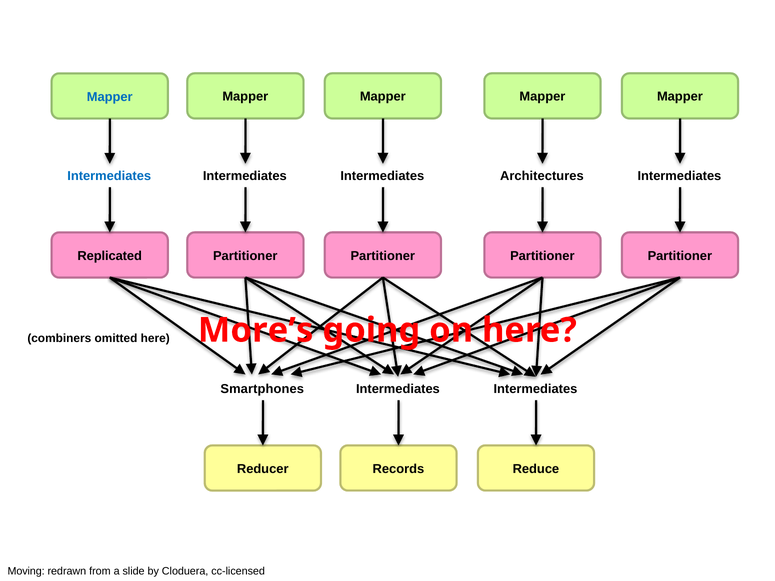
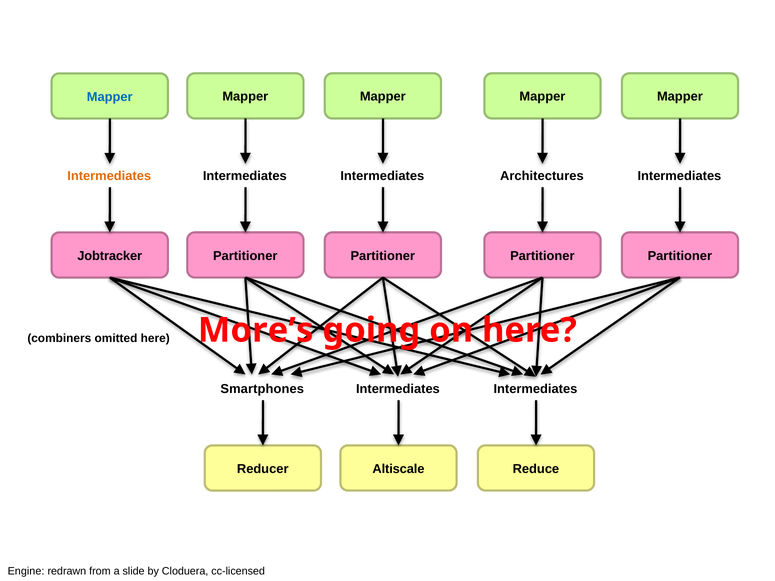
Intermediates at (109, 176) colour: blue -> orange
Replicated: Replicated -> Jobtracker
Records: Records -> Altiscale
Moving: Moving -> Engine
